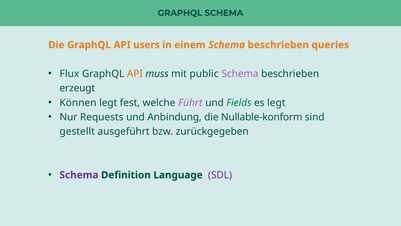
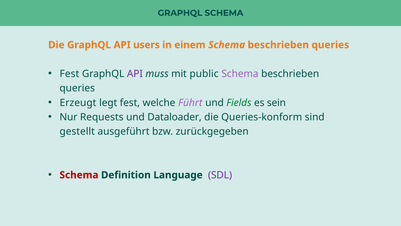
Flux at (69, 74): Flux -> Fest
API at (135, 74) colour: orange -> purple
erzeugt at (77, 88): erzeugt -> queries
Können: Können -> Erzeugt
es legt: legt -> sein
Anbindung: Anbindung -> Dataloader
Nullable-konform: Nullable-konform -> Queries-konform
Schema at (79, 175) colour: purple -> red
